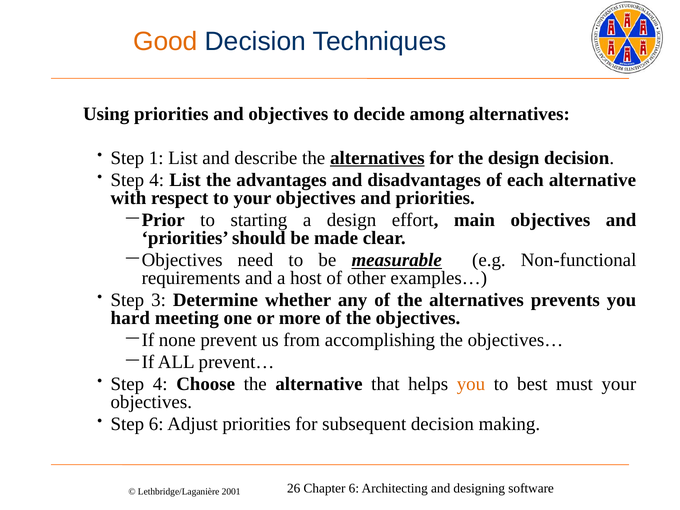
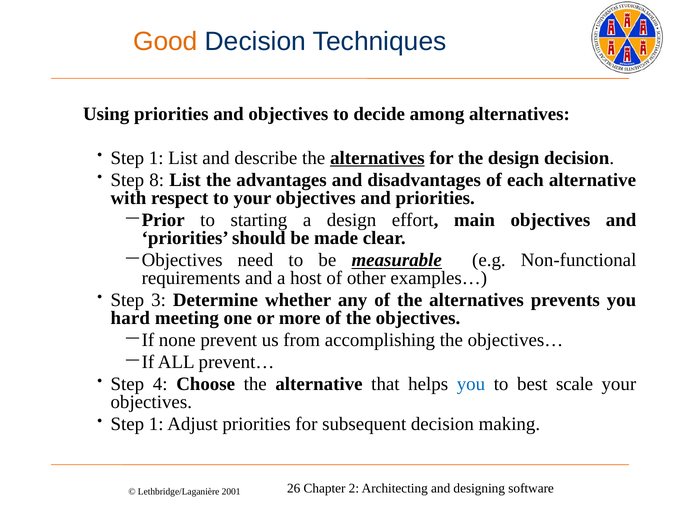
4 at (157, 180): 4 -> 8
you at (471, 384) colour: orange -> blue
must: must -> scale
6 at (156, 424): 6 -> 1
Chapter 6: 6 -> 2
